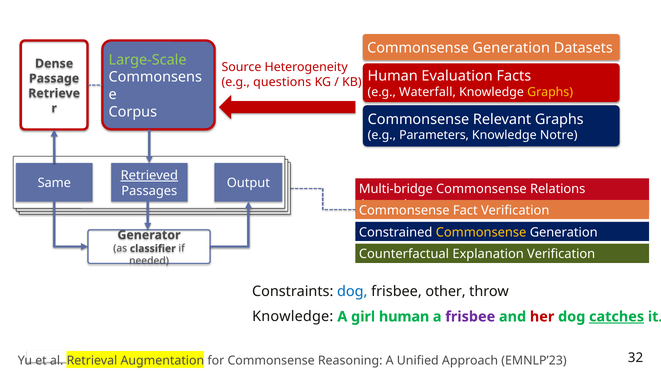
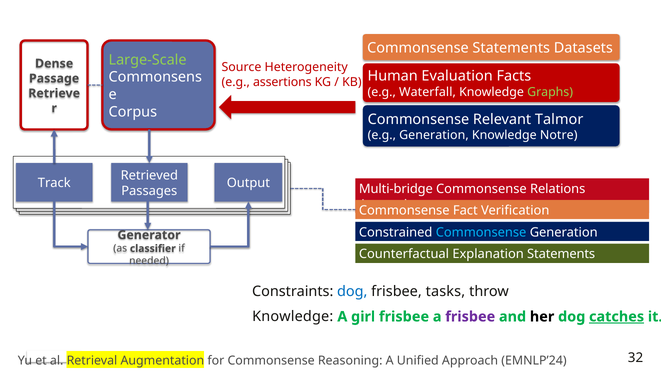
Generation at (511, 48): Generation -> Statements
questions: questions -> assertions
Graphs at (550, 92) colour: yellow -> light green
Relevant Graphs: Graphs -> Talmor
e.g Parameters: Parameters -> Generation
Retrieved underline: present -> none
Same: Same -> Track
Commonsense at (481, 232) colour: yellow -> light blue
Explanation Verification: Verification -> Statements
other: other -> tasks
girl human: human -> frisbee
her colour: red -> black
EMNLP’23: EMNLP’23 -> EMNLP’24
